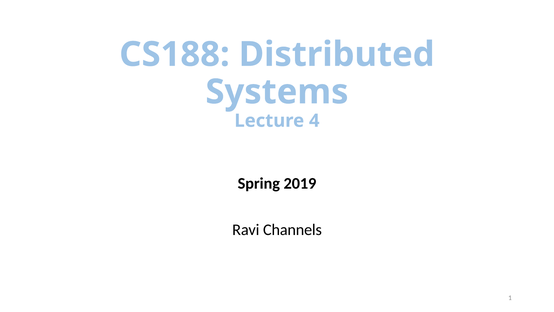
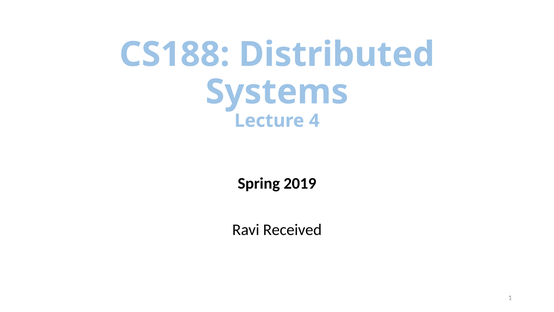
Channels: Channels -> Received
